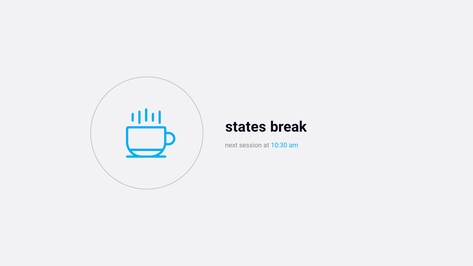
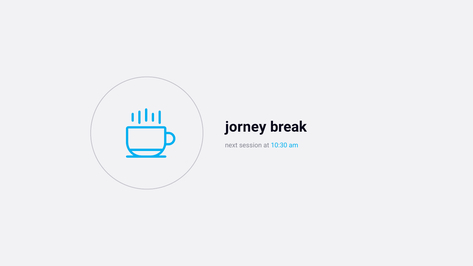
states: states -> jorney
